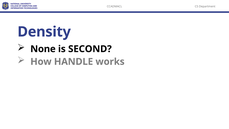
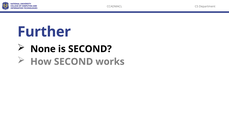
Density: Density -> Further
How HANDLE: HANDLE -> SECOND
